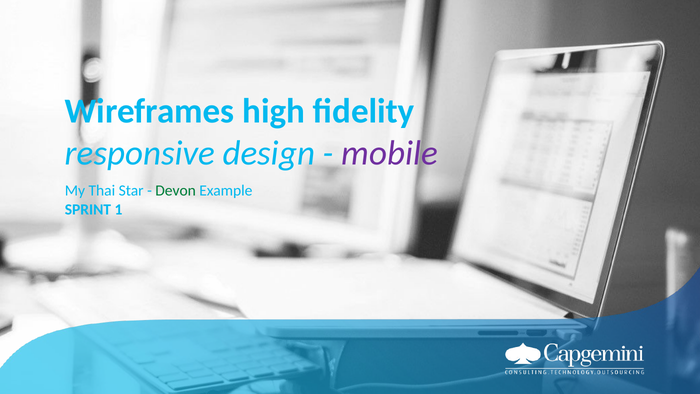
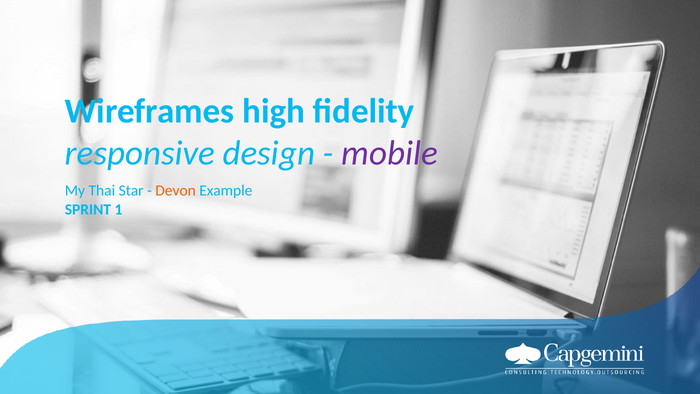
Devon colour: green -> orange
